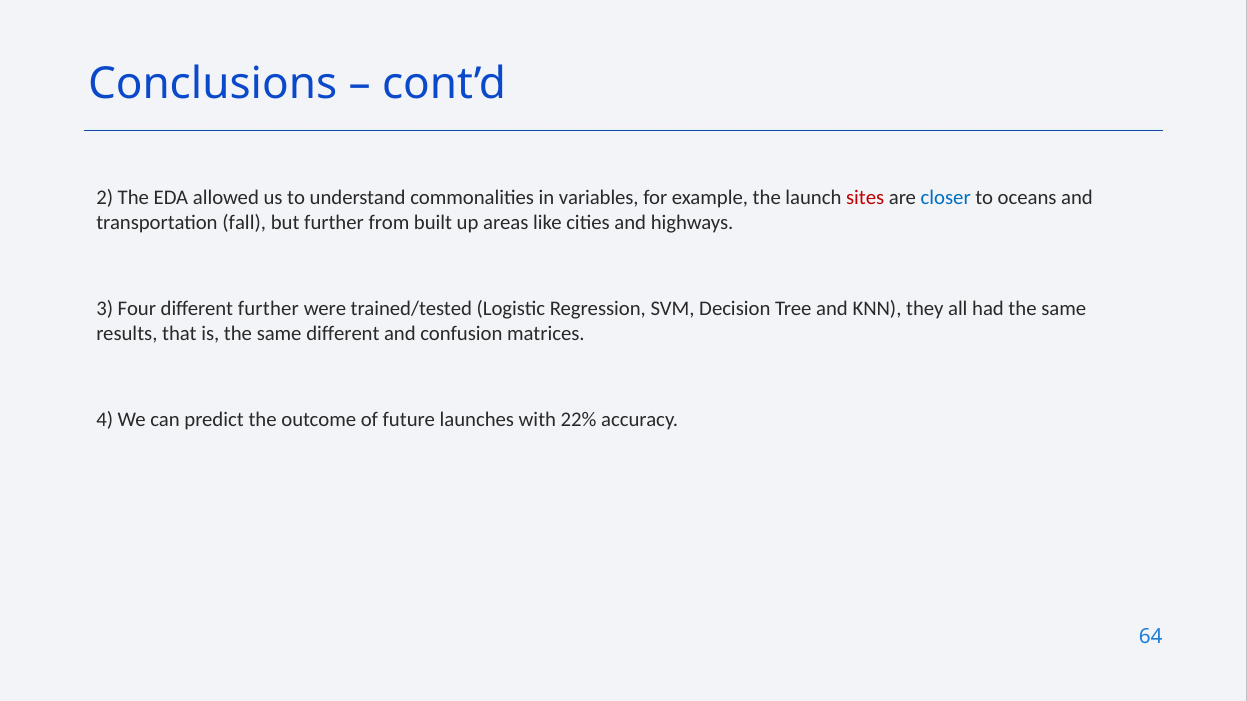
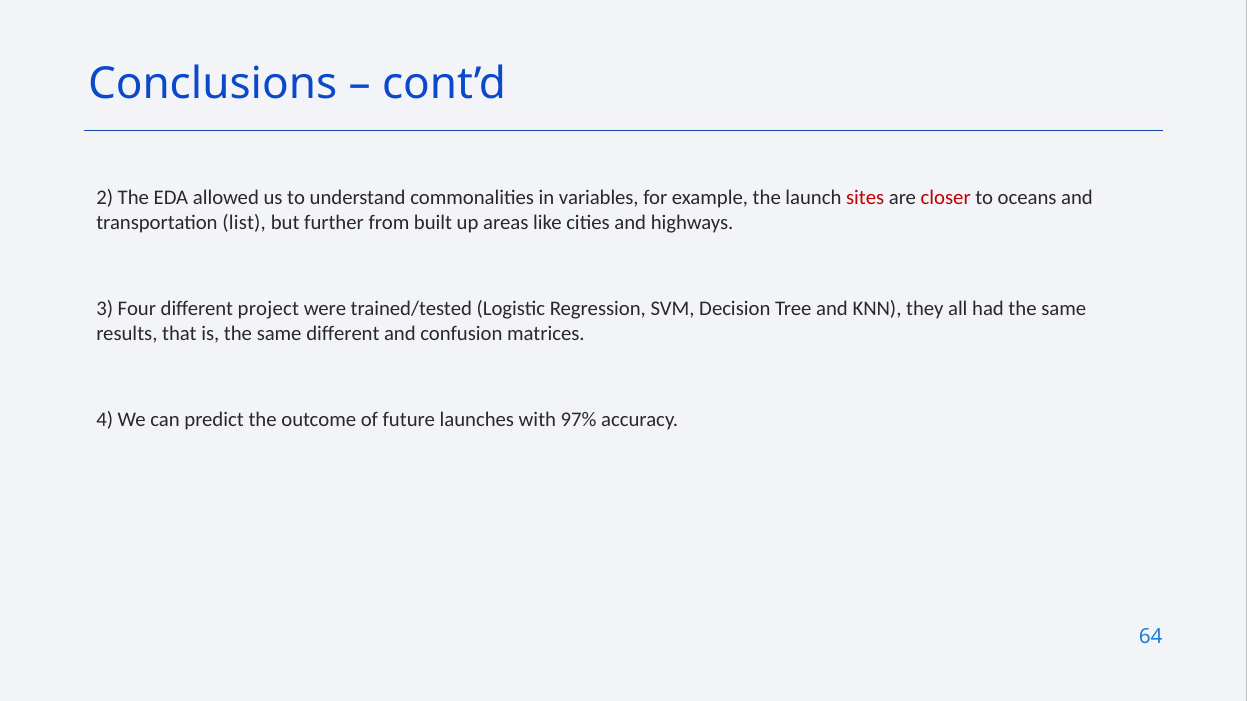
closer colour: blue -> red
fall: fall -> list
different further: further -> project
22%: 22% -> 97%
